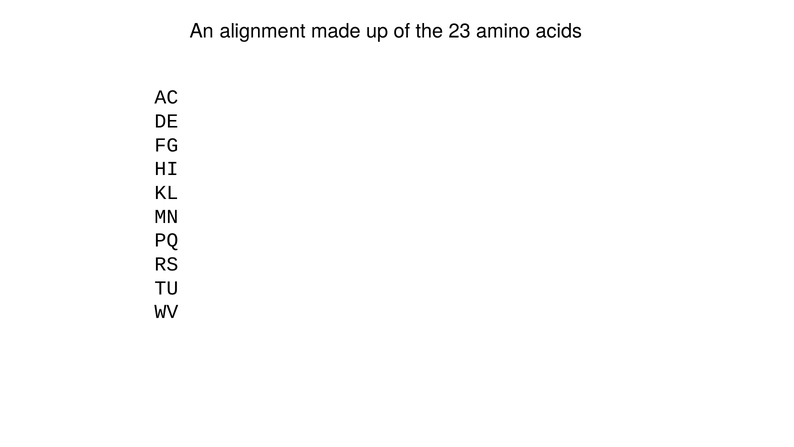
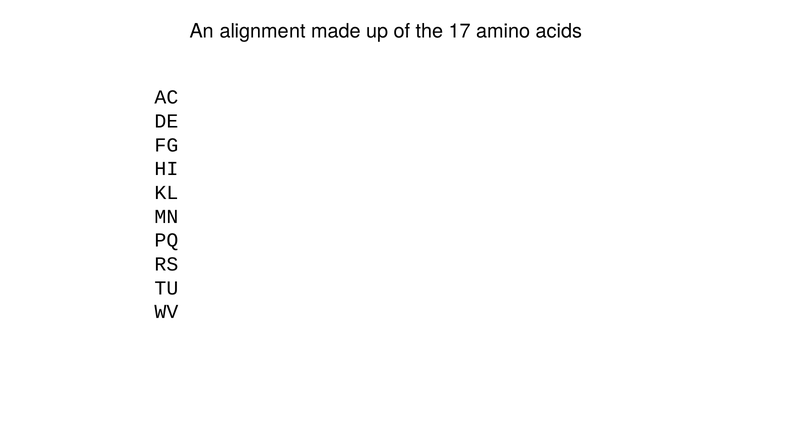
23: 23 -> 17
